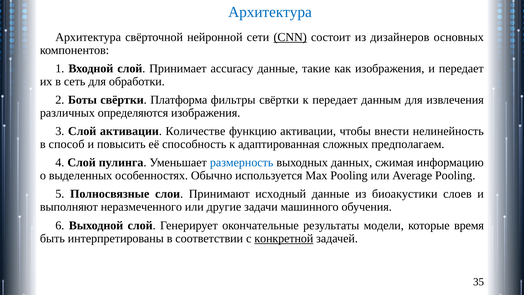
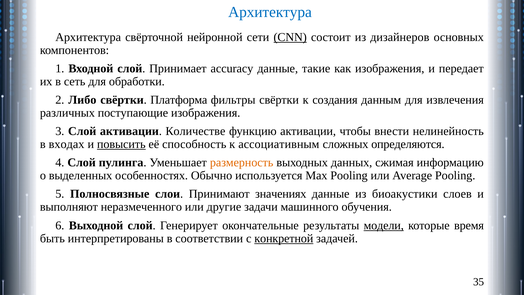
Боты: Боты -> Либо
к передает: передает -> создания
определяются: определяются -> поступающие
способ: способ -> входах
повысить underline: none -> present
адаптированная: адаптированная -> ассоциативным
предполагаем: предполагаем -> определяются
размерность colour: blue -> orange
исходный: исходный -> значениях
модели underline: none -> present
